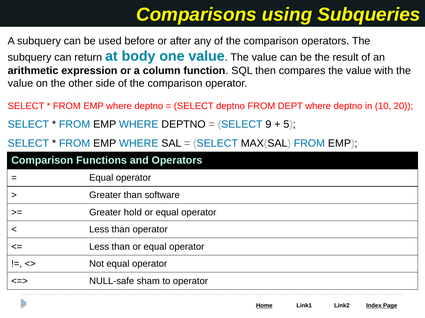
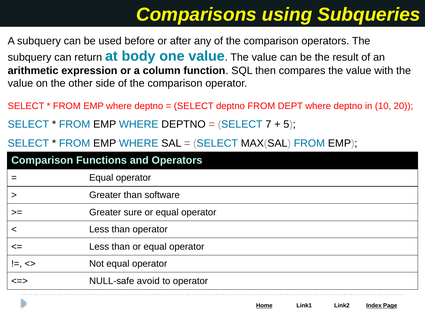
9: 9 -> 7
hold: hold -> sure
sham: sham -> avoid
